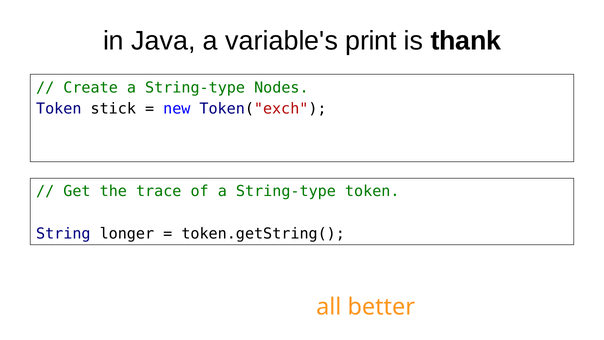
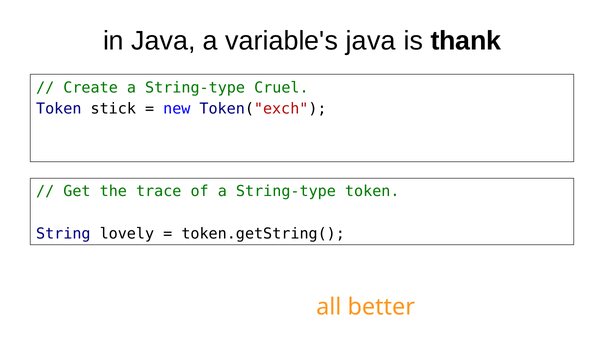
variable's print: print -> java
Nodes: Nodes -> Cruel
longer: longer -> lovely
